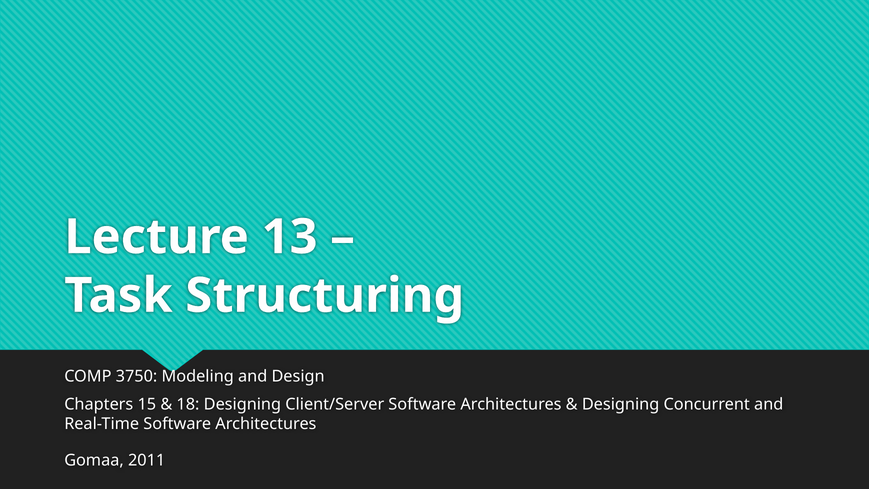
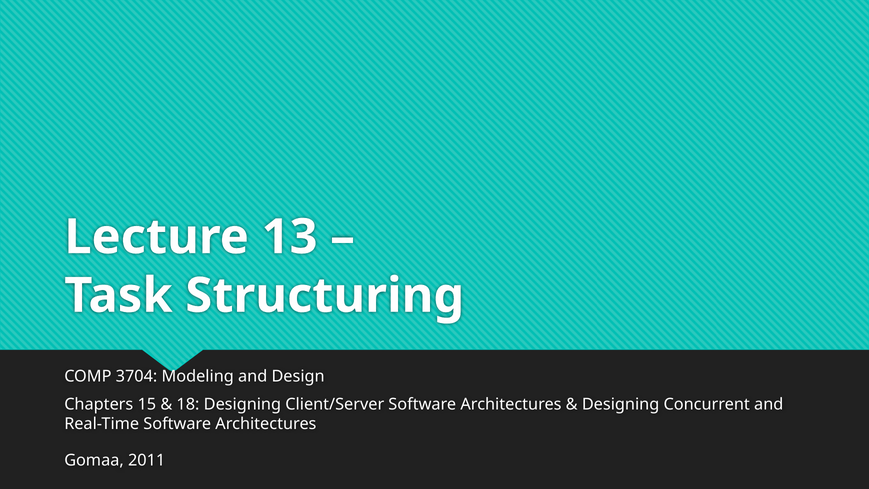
3750: 3750 -> 3704
